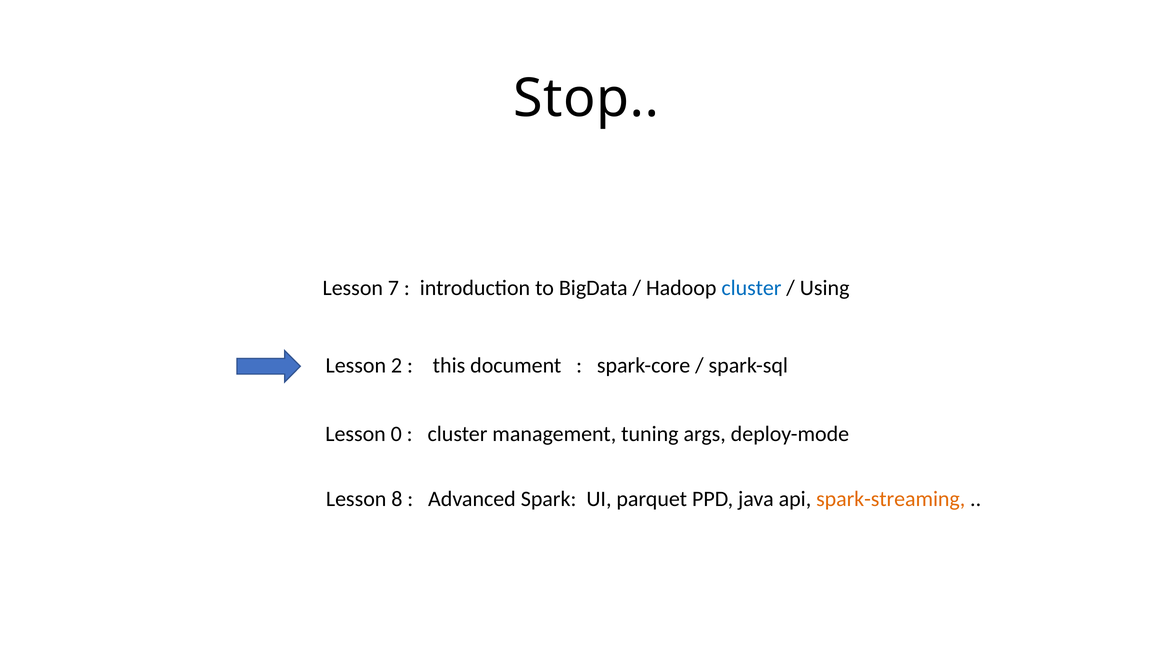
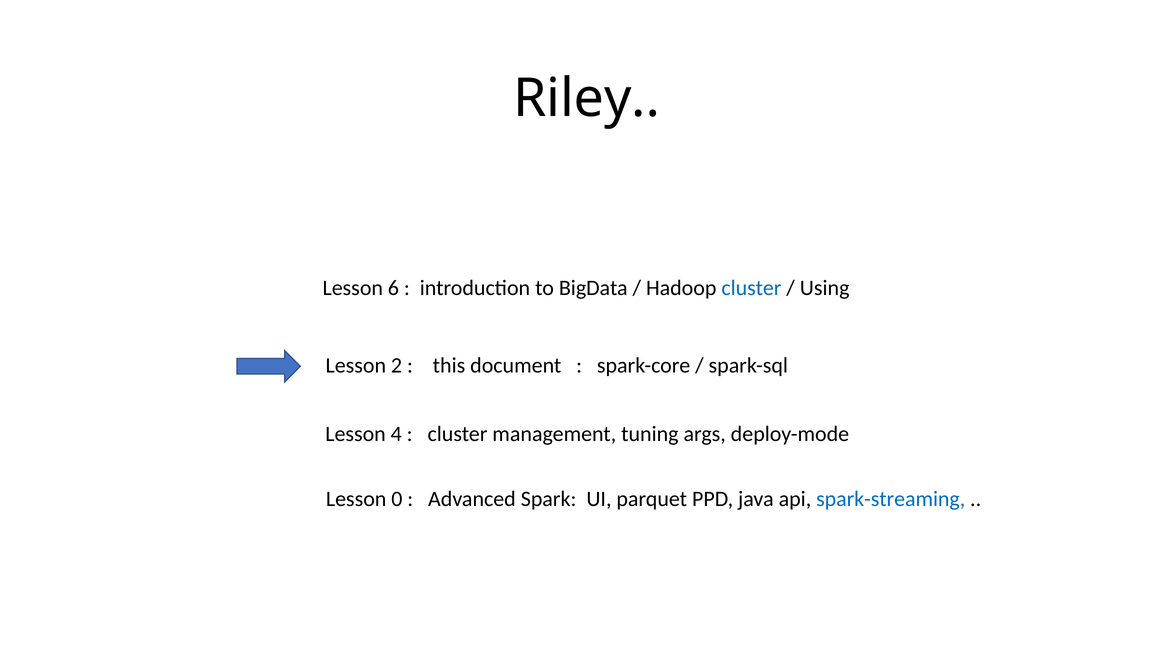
Stop: Stop -> Riley
7: 7 -> 6
0: 0 -> 4
8: 8 -> 0
spark-streaming colour: orange -> blue
